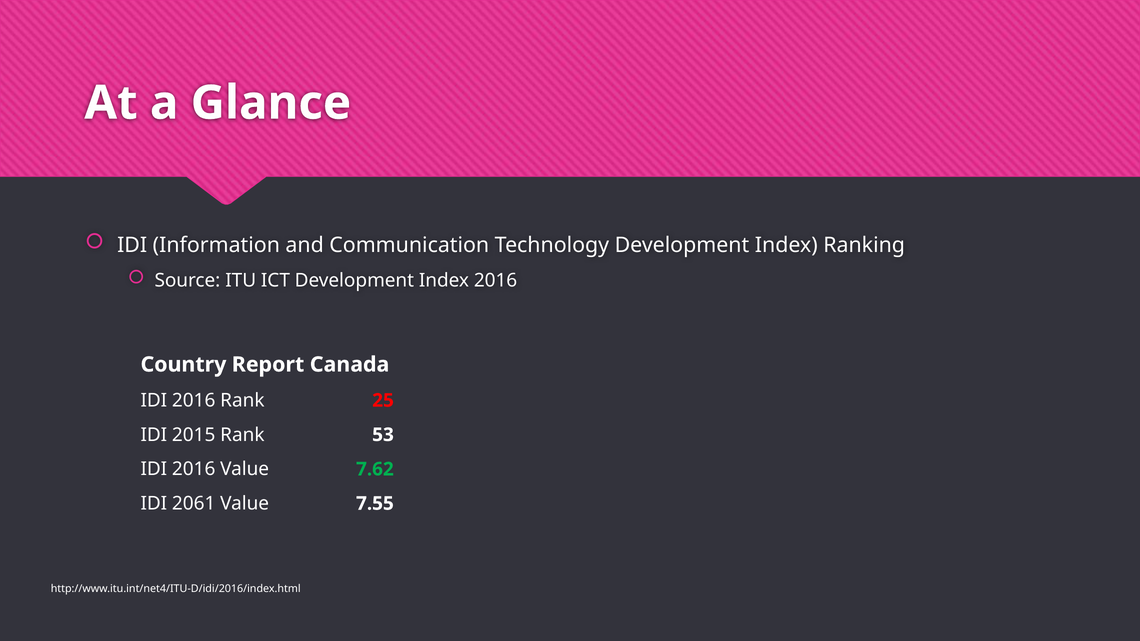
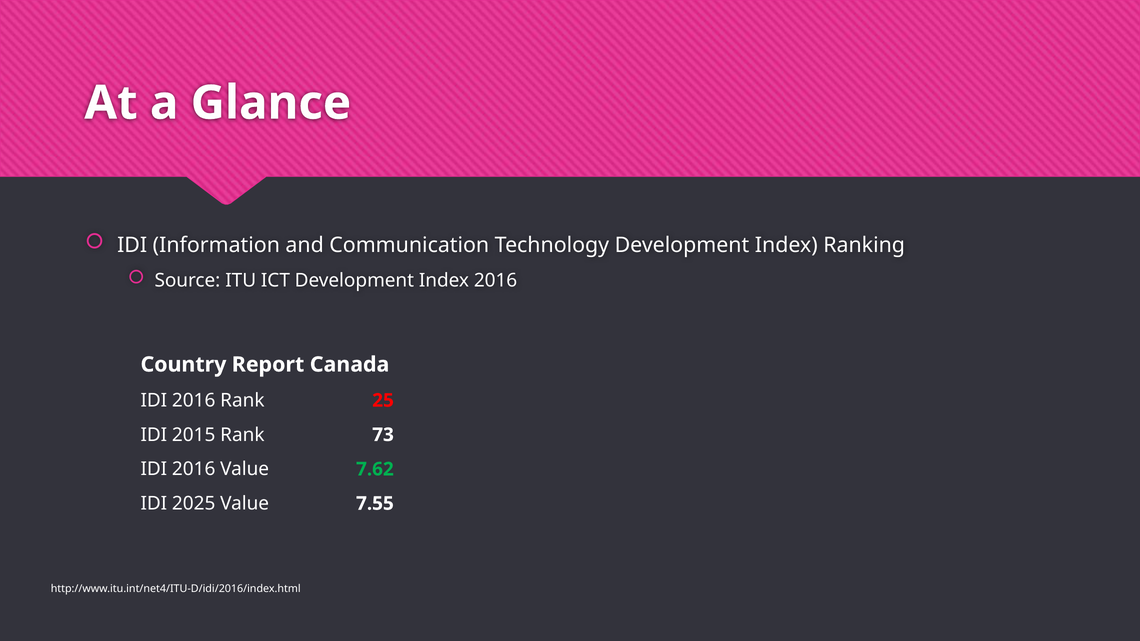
53: 53 -> 73
2061: 2061 -> 2025
